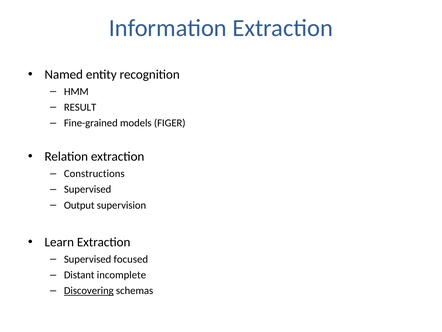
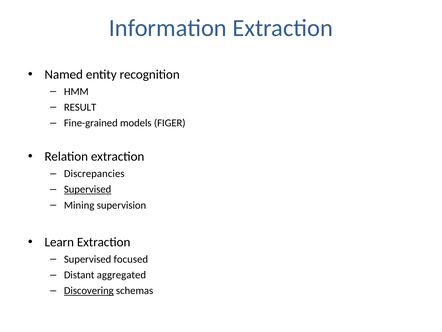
Constructions: Constructions -> Discrepancies
Supervised at (88, 189) underline: none -> present
Output: Output -> Mining
incomplete: incomplete -> aggregated
